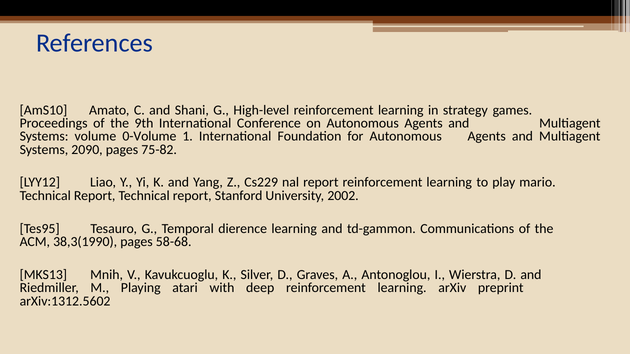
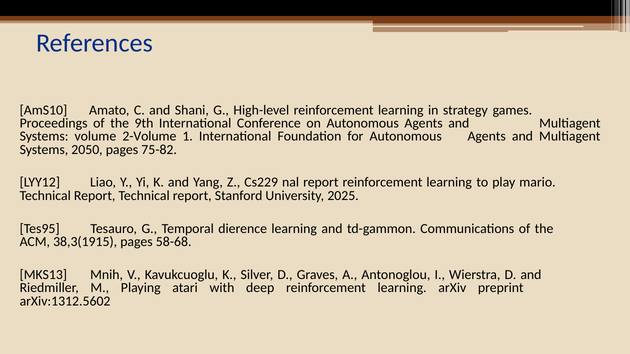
0-Volume: 0-Volume -> 2-Volume
2090: 2090 -> 2050
2002: 2002 -> 2025
38,3(1990: 38,3(1990 -> 38,3(1915
